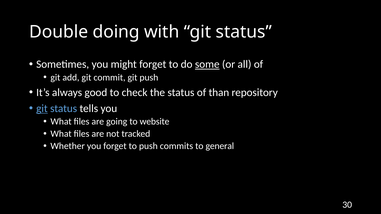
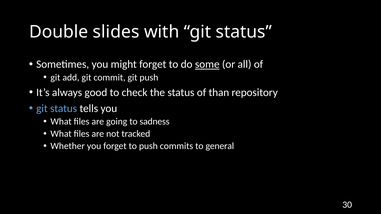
doing: doing -> slides
git at (42, 109) underline: present -> none
website: website -> sadness
